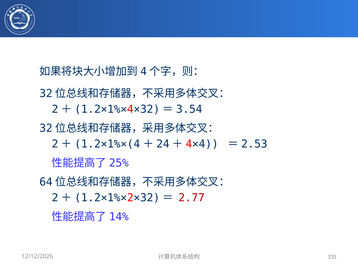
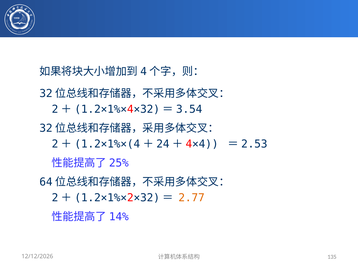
2.77 colour: red -> orange
